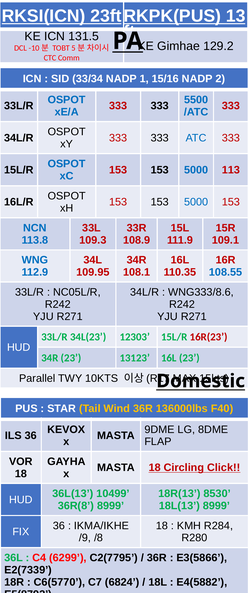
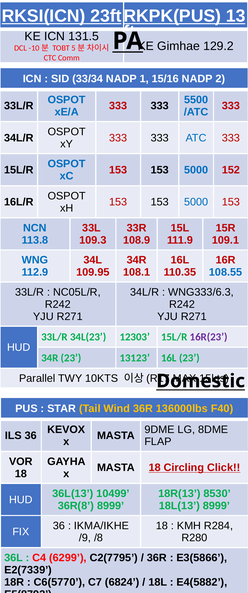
113: 113 -> 152
WNG333/8.6: WNG333/8.6 -> WNG333/6.3
16R(23 colour: red -> purple
